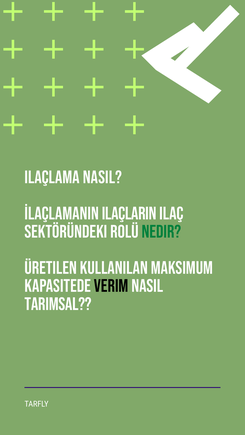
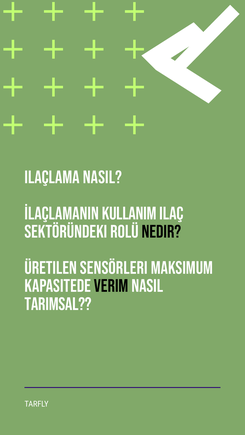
ilaçların: ilaçların -> kullanım
nedir colour: green -> black
kullanılan: kullanılan -> sensörleri
